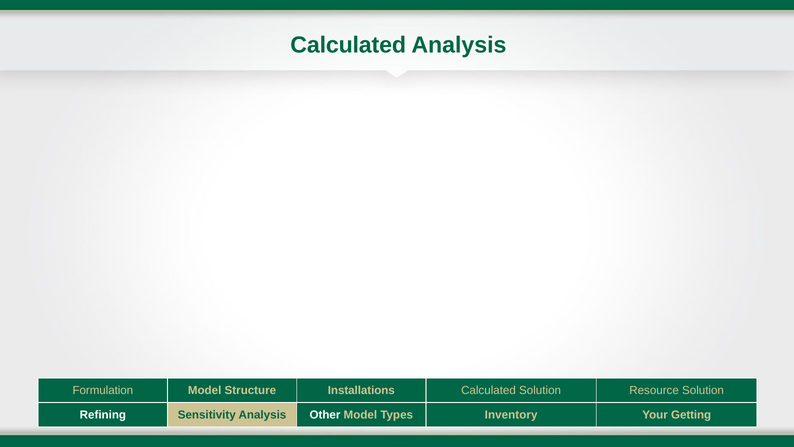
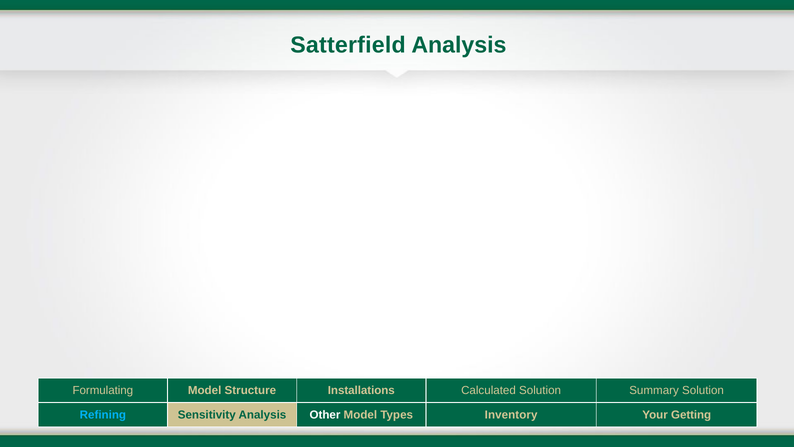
Calculated at (348, 45): Calculated -> Satterfield
Formulation: Formulation -> Formulating
Resource: Resource -> Summary
Refining colour: white -> light blue
